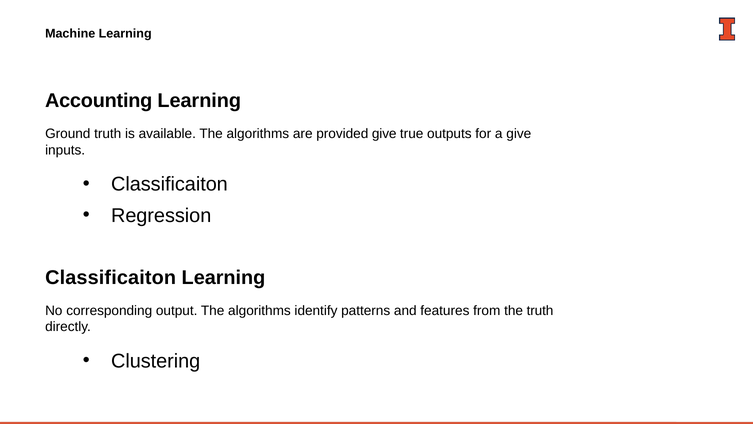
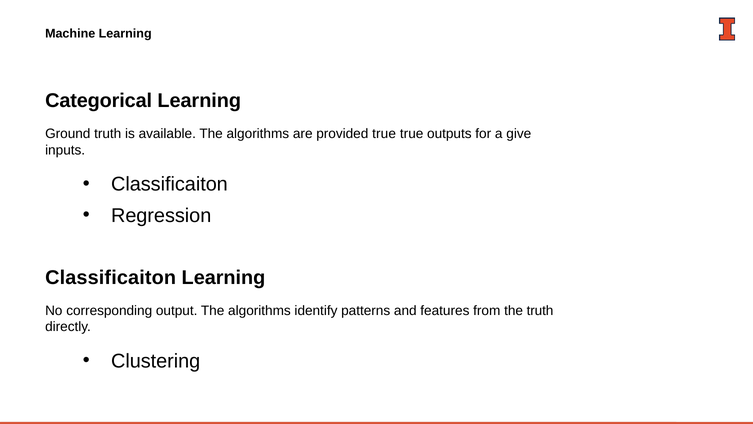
Accounting: Accounting -> Categorical
provided give: give -> true
